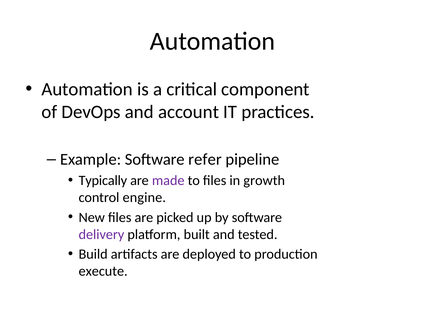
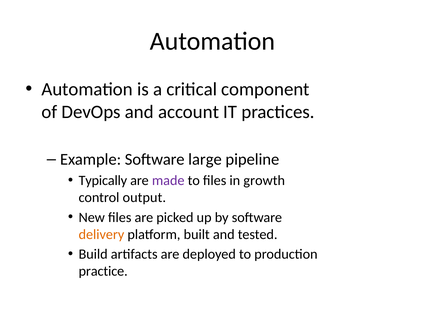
refer: refer -> large
engine: engine -> output
delivery colour: purple -> orange
execute: execute -> practice
